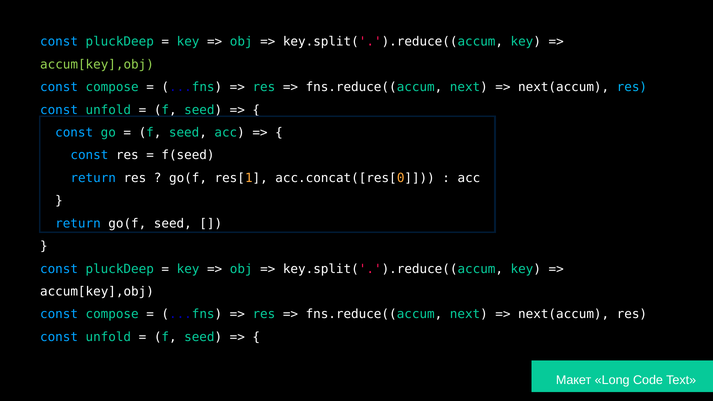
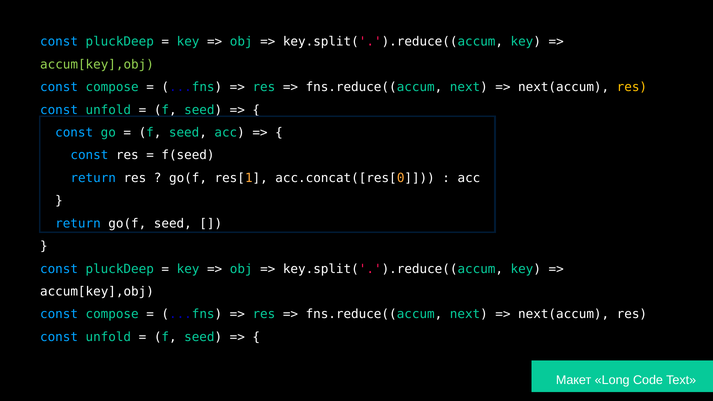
res at (632, 87) colour: light blue -> yellow
